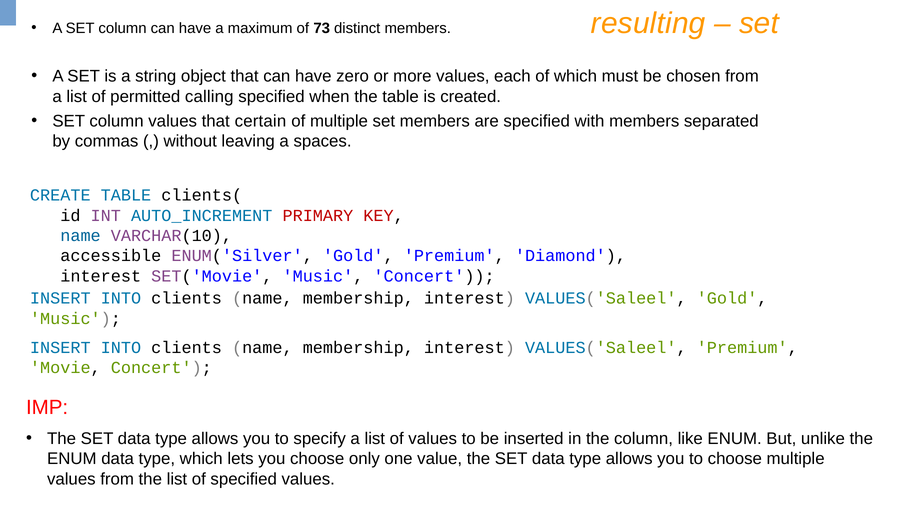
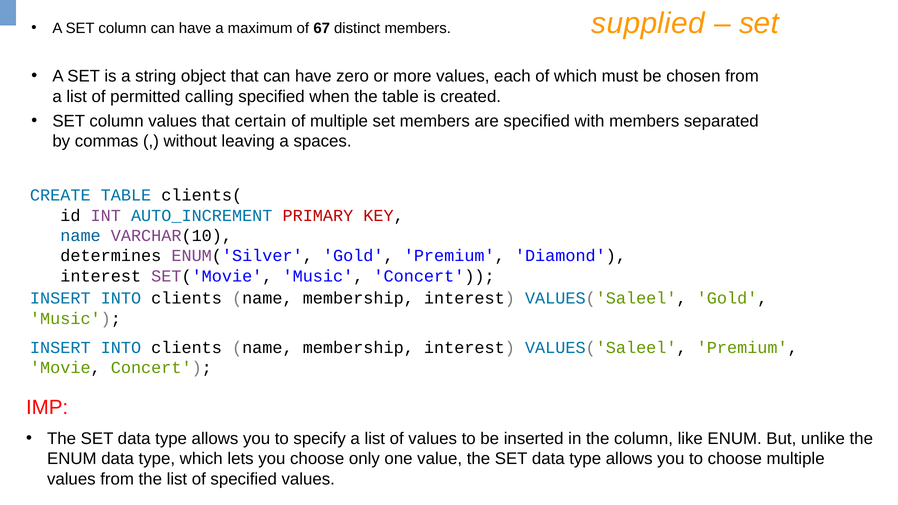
resulting: resulting -> supplied
73: 73 -> 67
accessible: accessible -> determines
